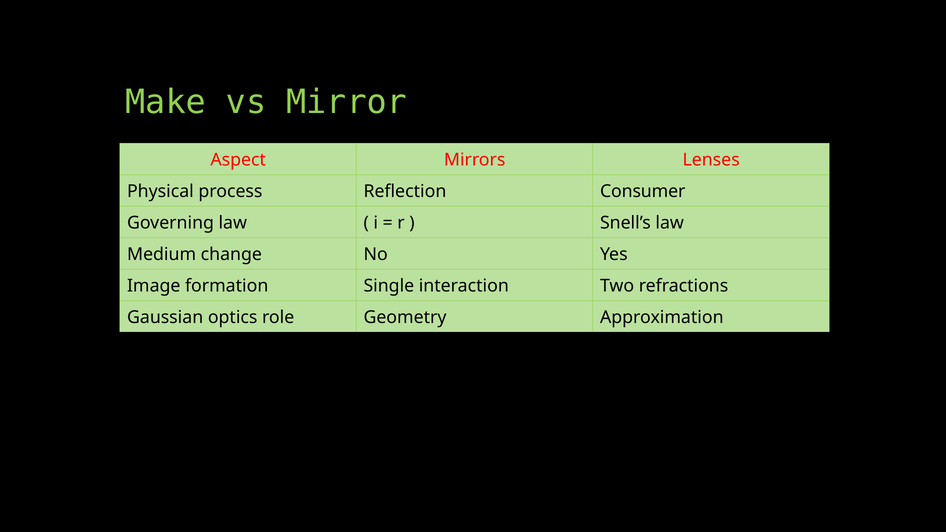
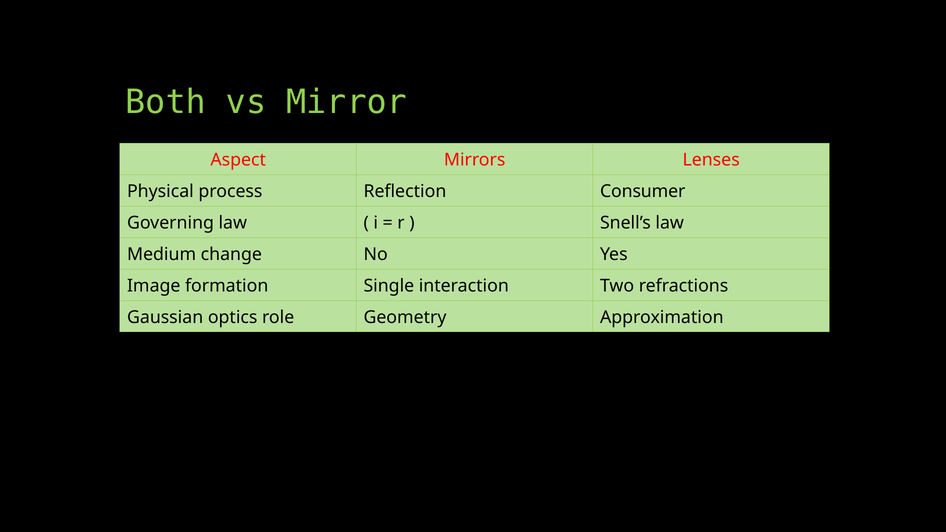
Make: Make -> Both
